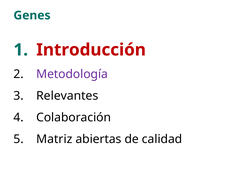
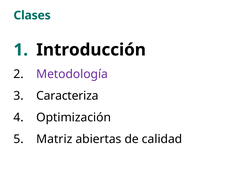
Genes: Genes -> Clases
Introducción colour: red -> black
Relevantes: Relevantes -> Caracteriza
Colaboración: Colaboración -> Optimización
